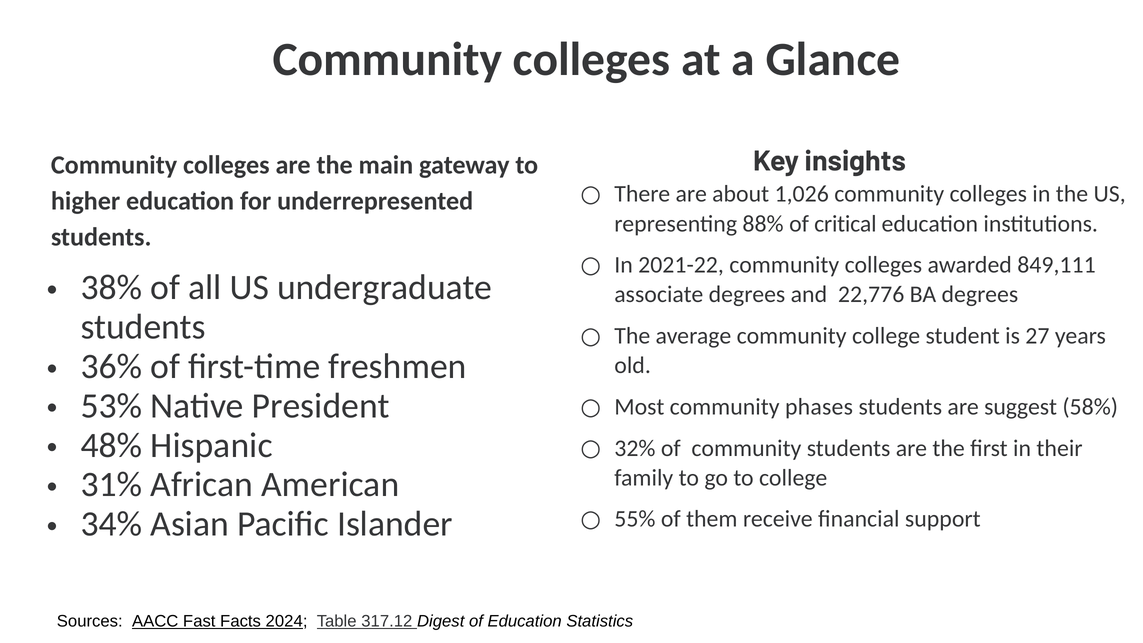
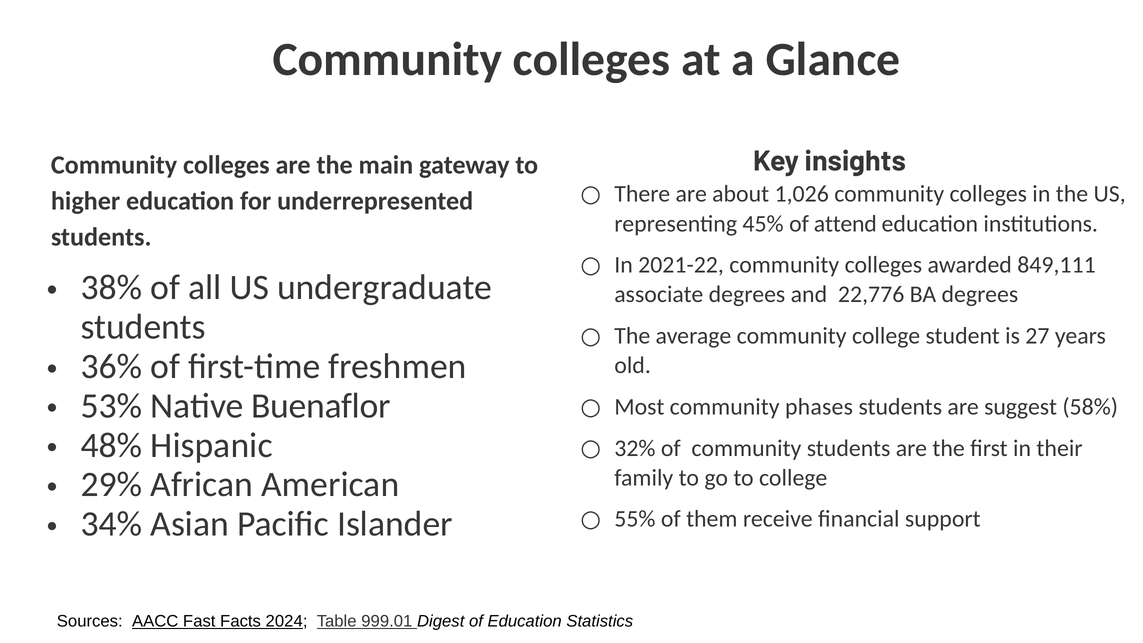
88%: 88% -> 45%
critical: critical -> attend
President: President -> Buenaflor
31%: 31% -> 29%
317.12: 317.12 -> 999.01
